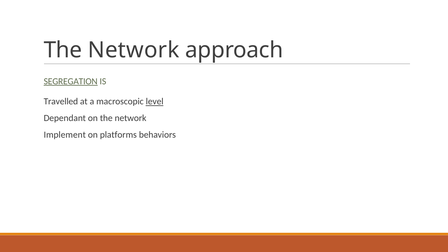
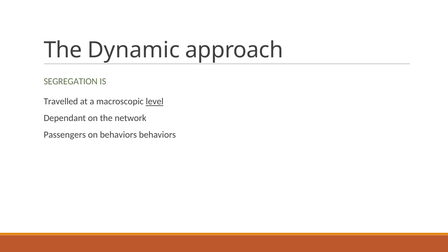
Network at (134, 50): Network -> Dynamic
SEGREGATION underline: present -> none
Implement: Implement -> Passengers
on platforms: platforms -> behaviors
